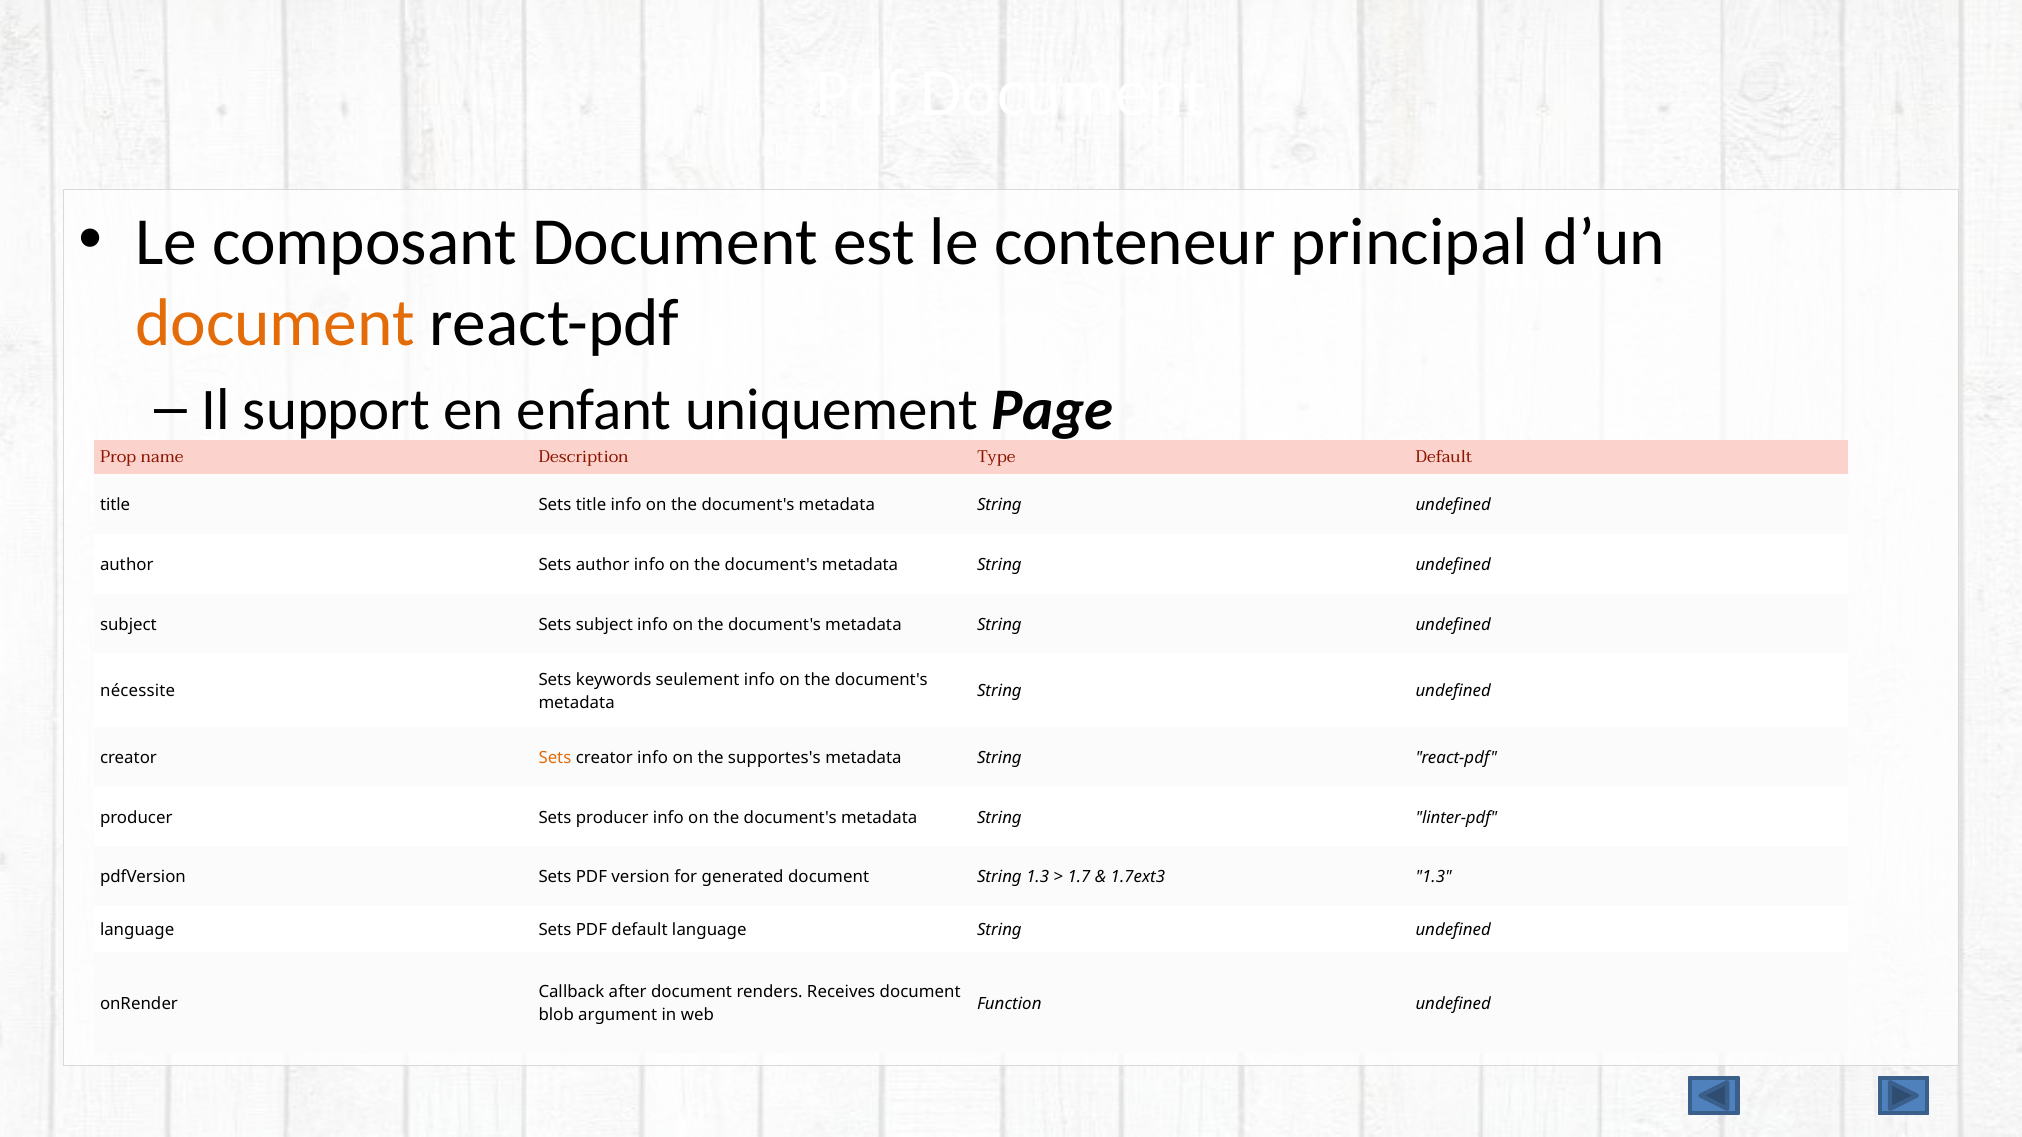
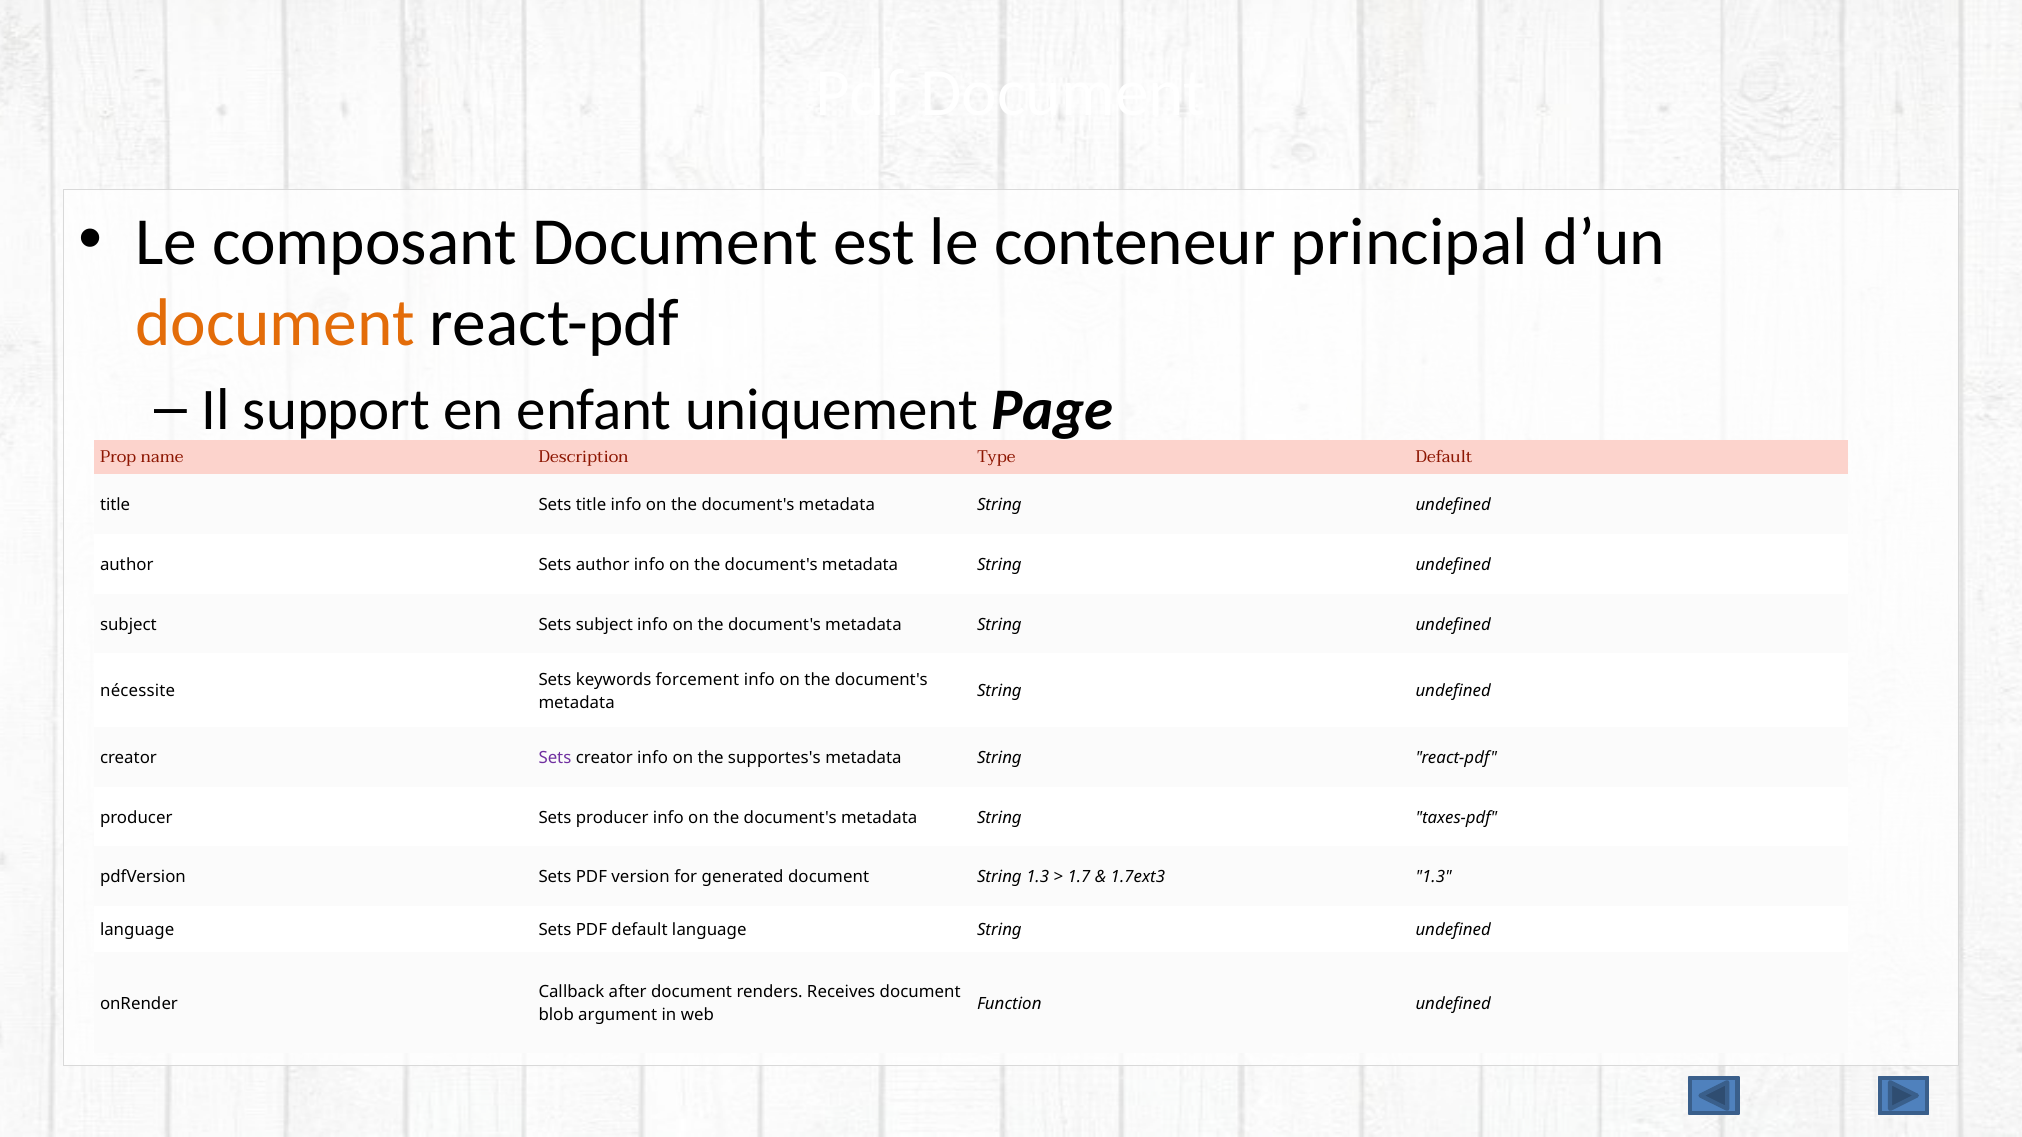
seulement: seulement -> forcement
Sets at (555, 758) colour: orange -> purple
linter-pdf: linter-pdf -> taxes-pdf
